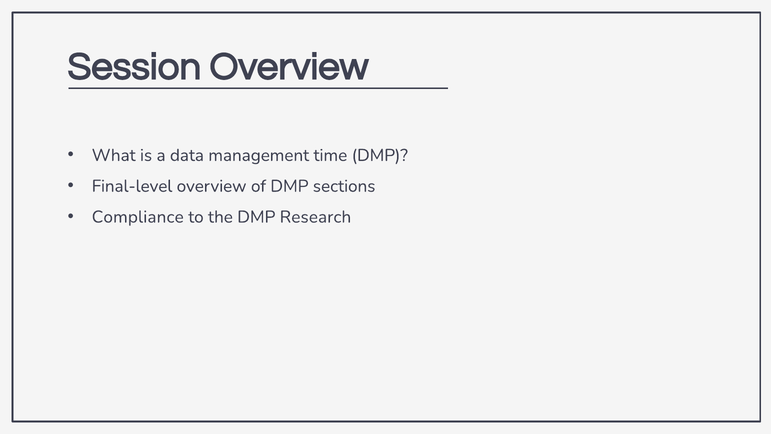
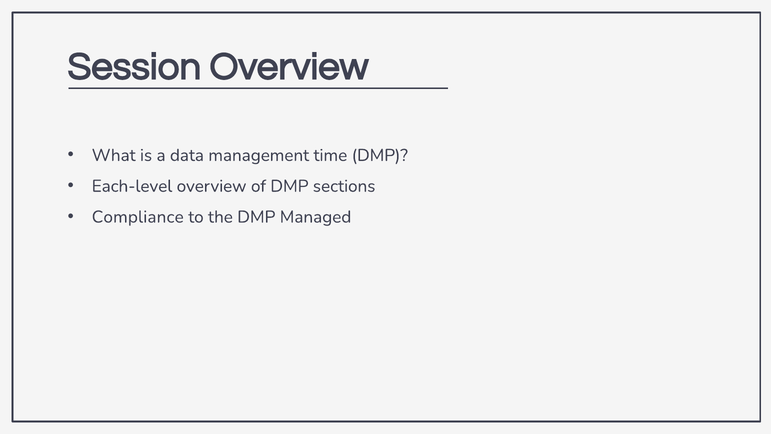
Final-level: Final-level -> Each-level
Research: Research -> Managed
